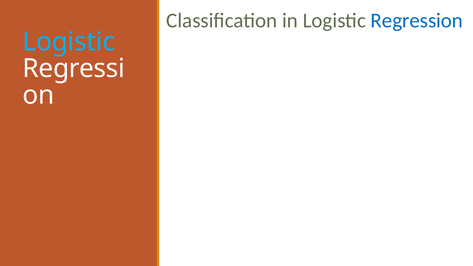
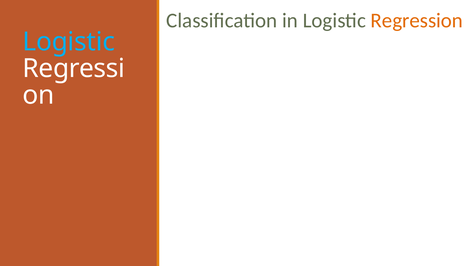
Regression colour: blue -> orange
